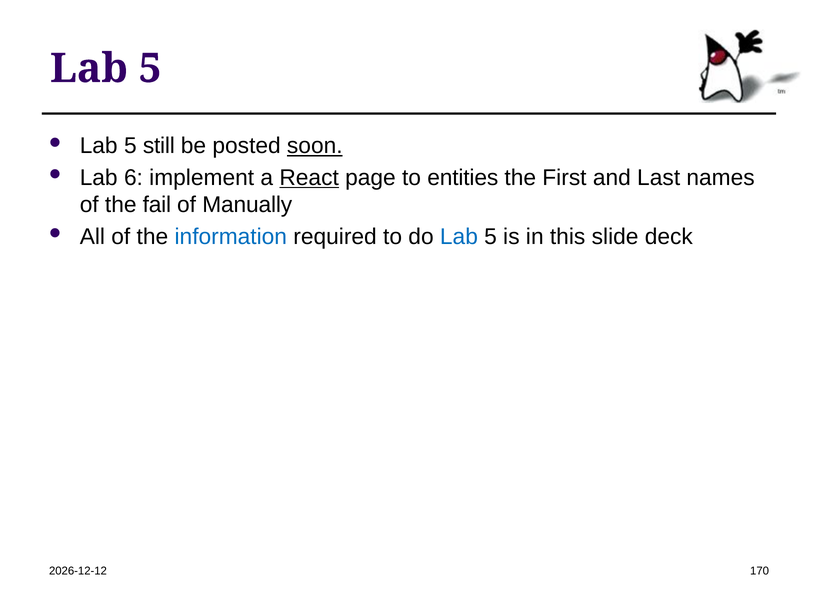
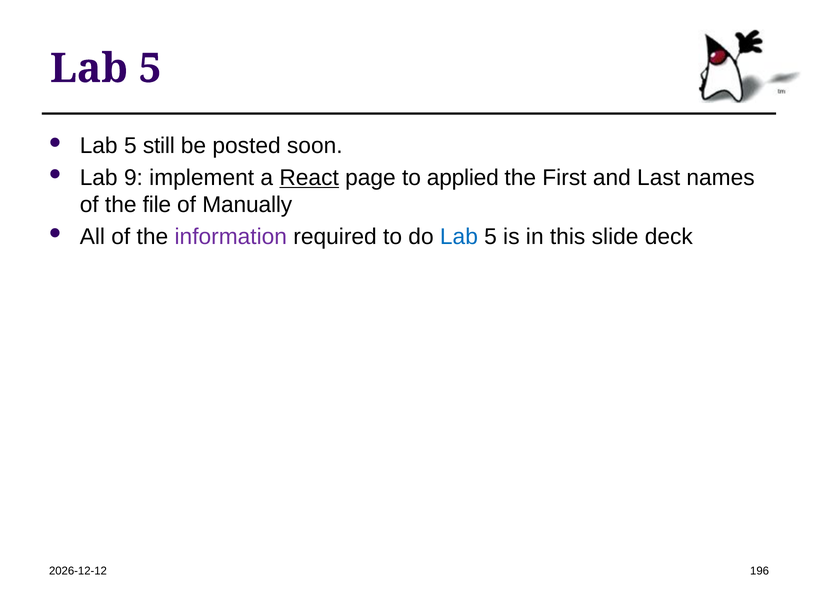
soon underline: present -> none
6: 6 -> 9
entities: entities -> applied
fail: fail -> file
information colour: blue -> purple
170: 170 -> 196
